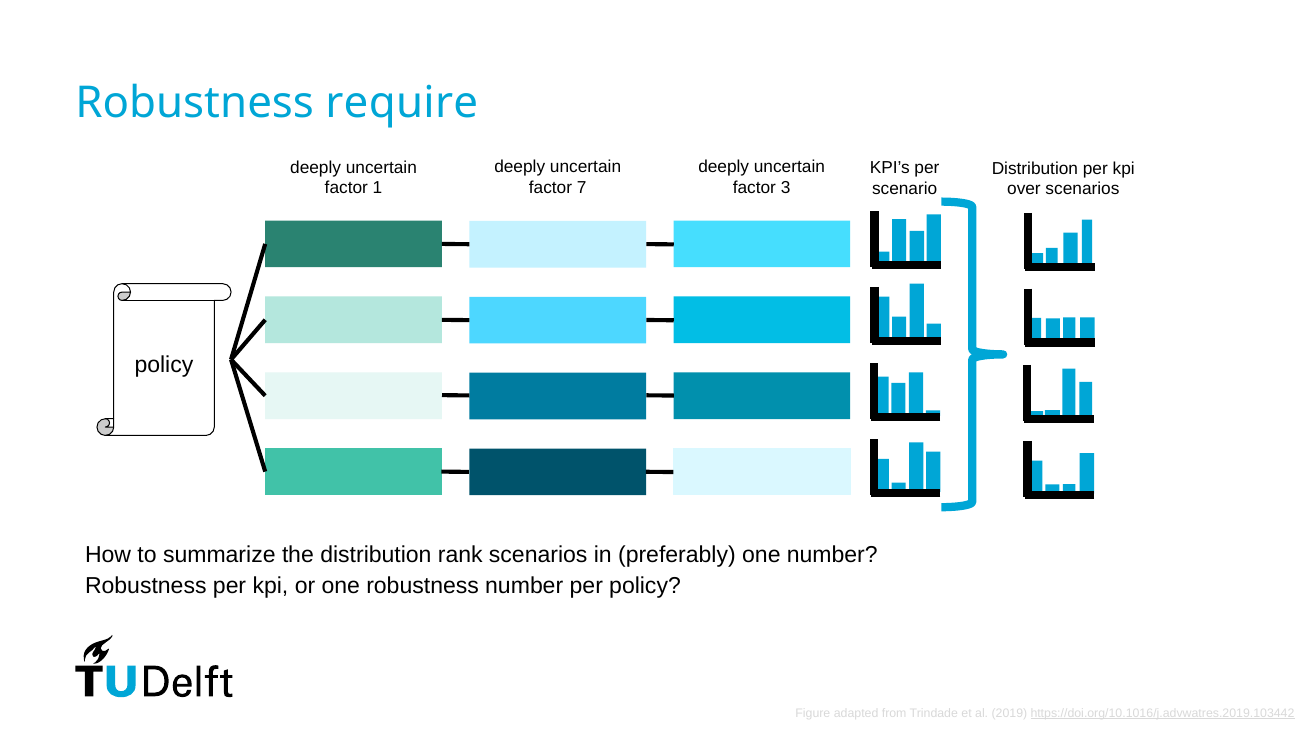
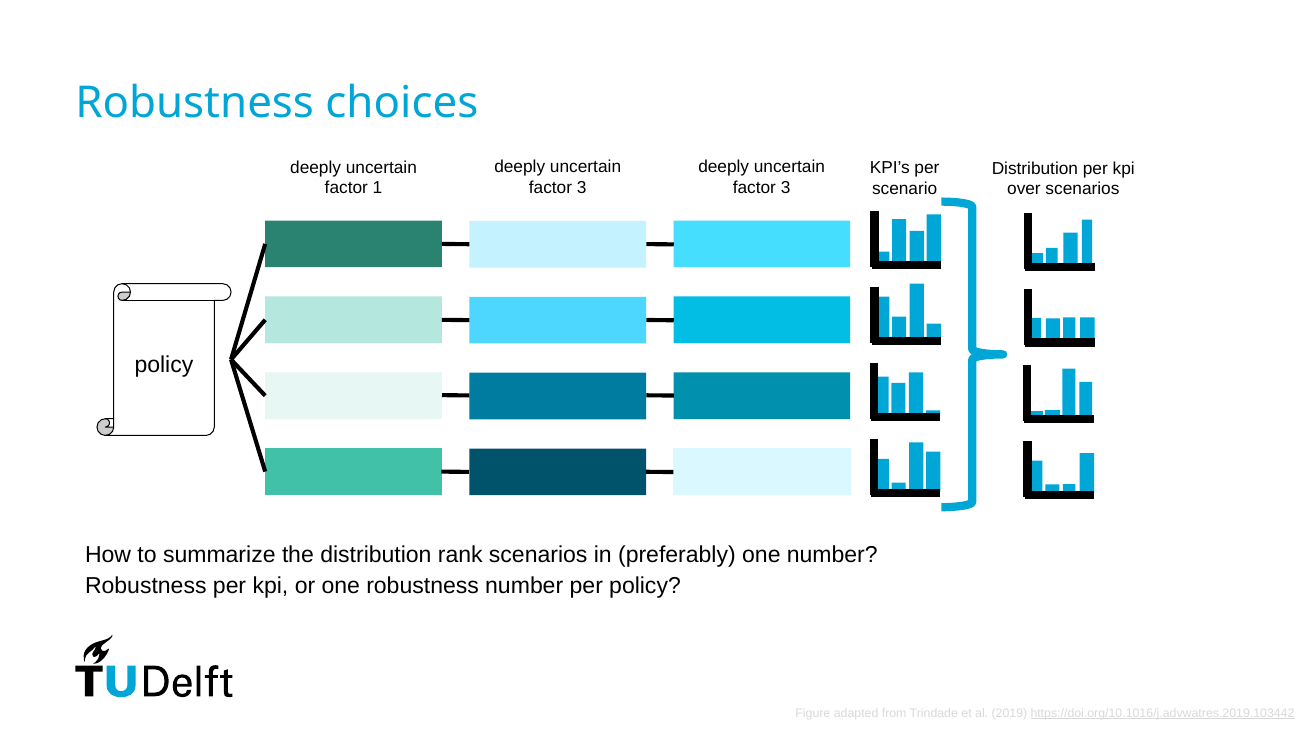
require: require -> choices
7 at (582, 188): 7 -> 3
